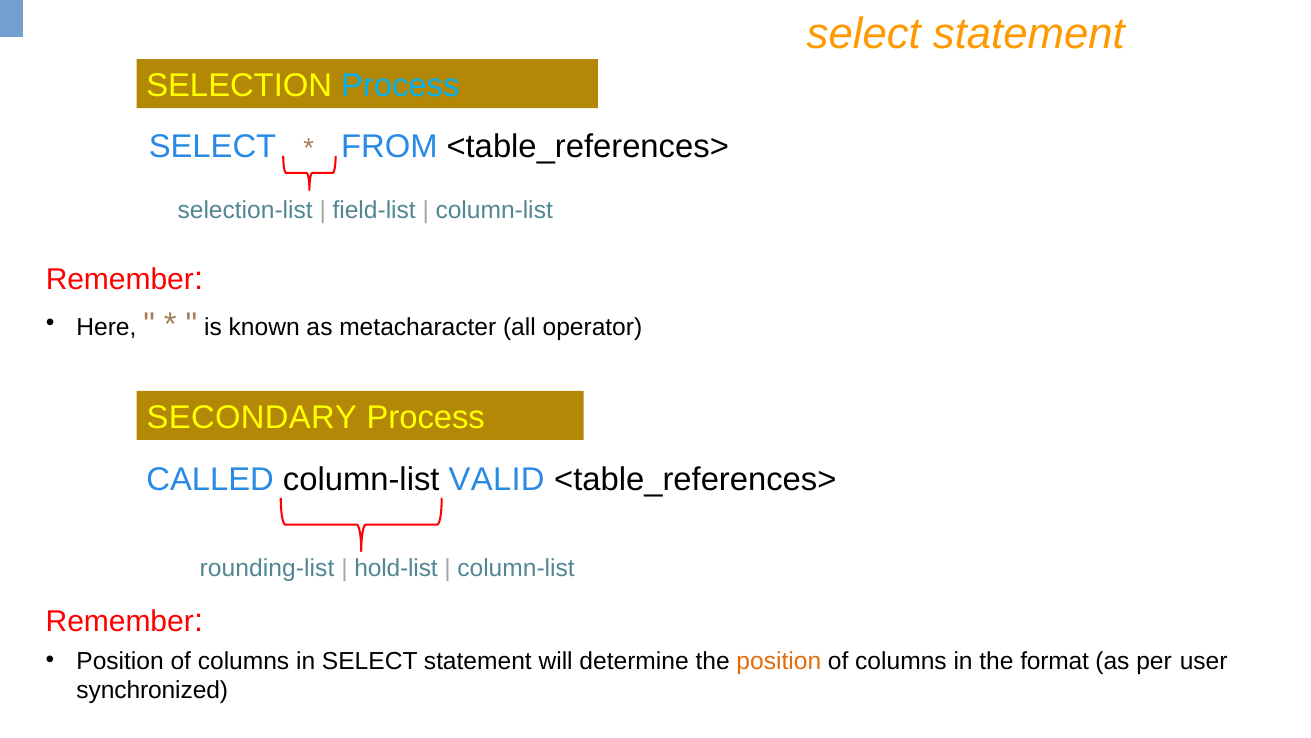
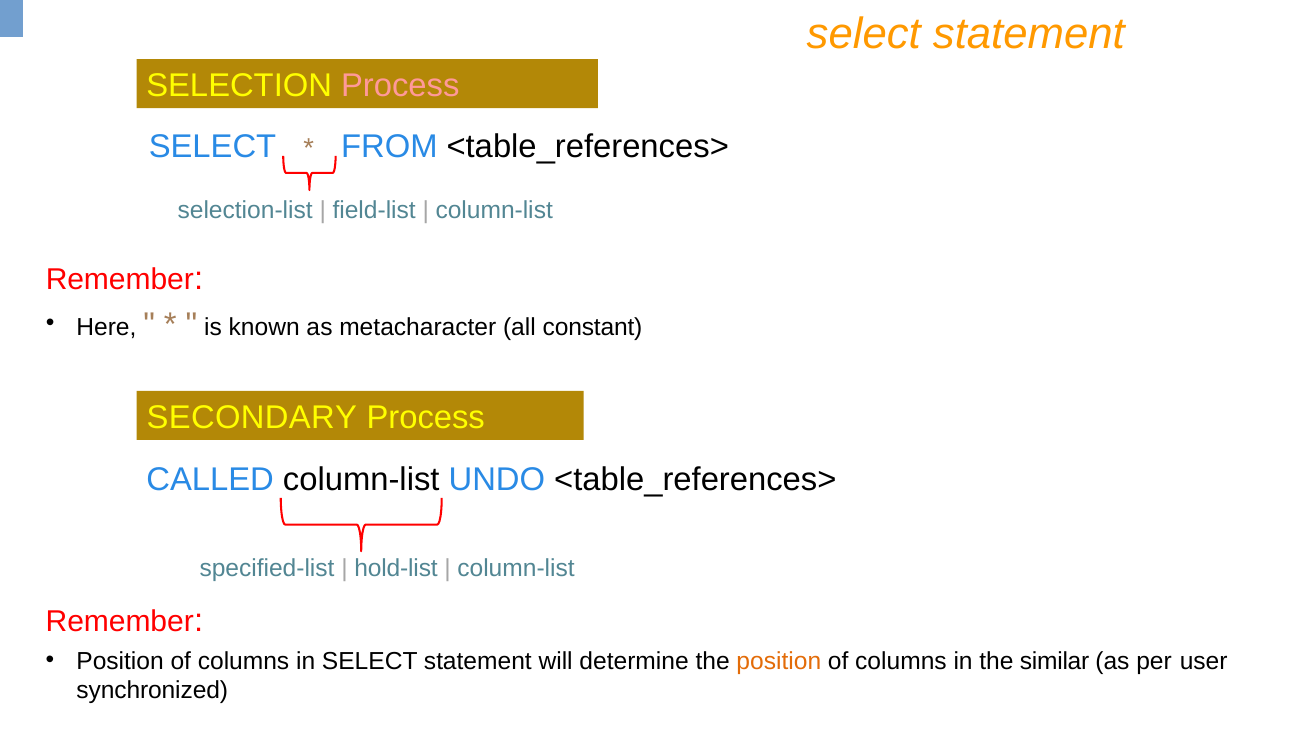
Process at (400, 86) colour: light blue -> pink
operator: operator -> constant
VALID: VALID -> UNDO
rounding-list: rounding-list -> specified-list
format: format -> similar
